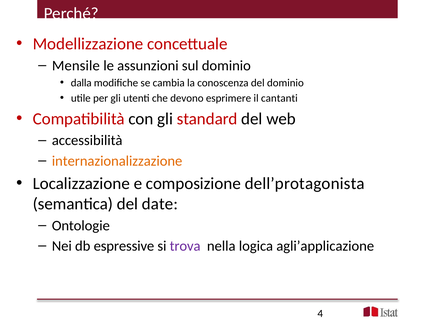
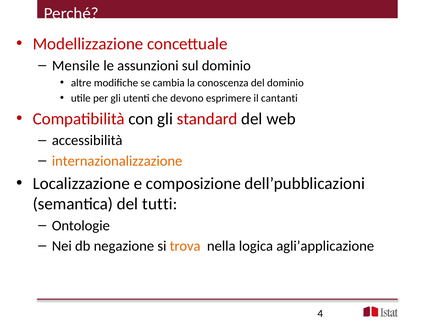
dalla: dalla -> altre
dell’protagonista: dell’protagonista -> dell’pubblicazioni
date: date -> tutti
espressive: espressive -> negazione
trova colour: purple -> orange
